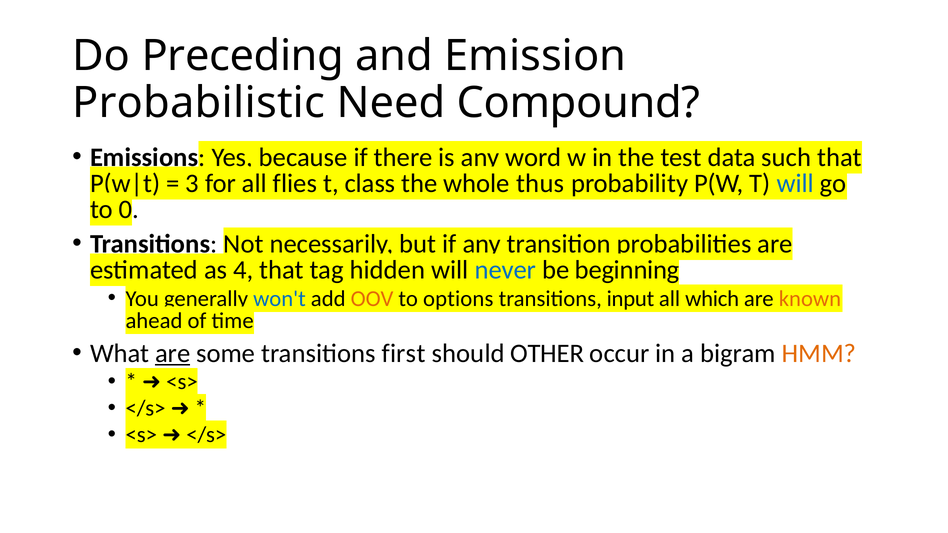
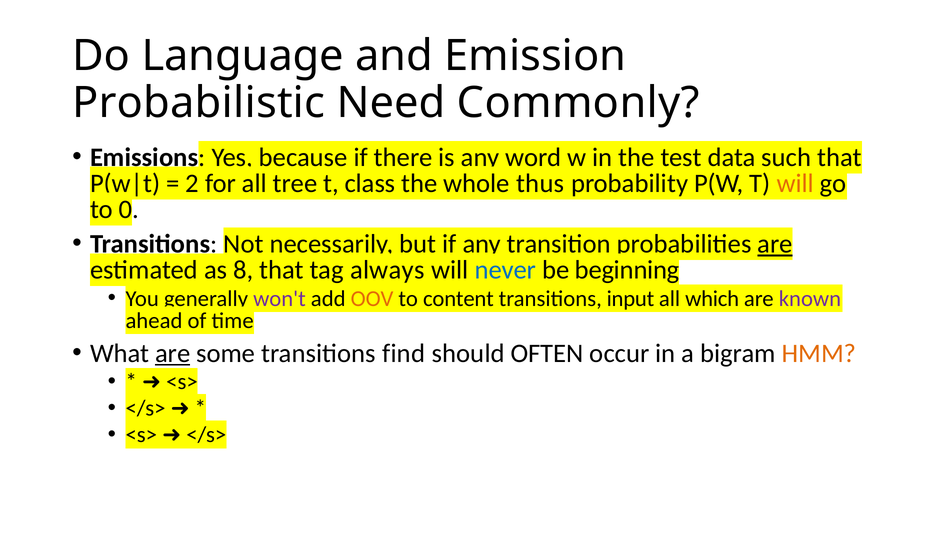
Preceding: Preceding -> Language
Compound: Compound -> Commonly
3: 3 -> 2
flies: flies -> tree
will at (795, 183) colour: blue -> orange
are at (775, 244) underline: none -> present
4: 4 -> 8
hidden: hidden -> always
won't colour: blue -> purple
options: options -> content
known colour: orange -> purple
first: first -> find
OTHER: OTHER -> OFTEN
